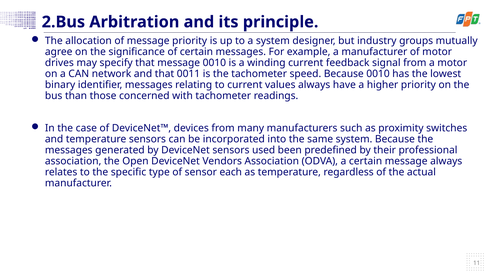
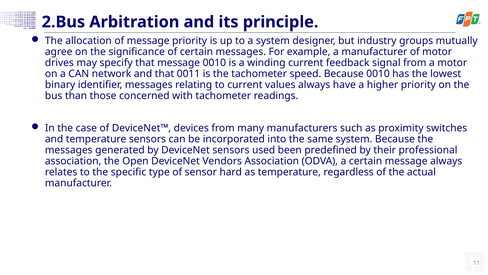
each: each -> hard
